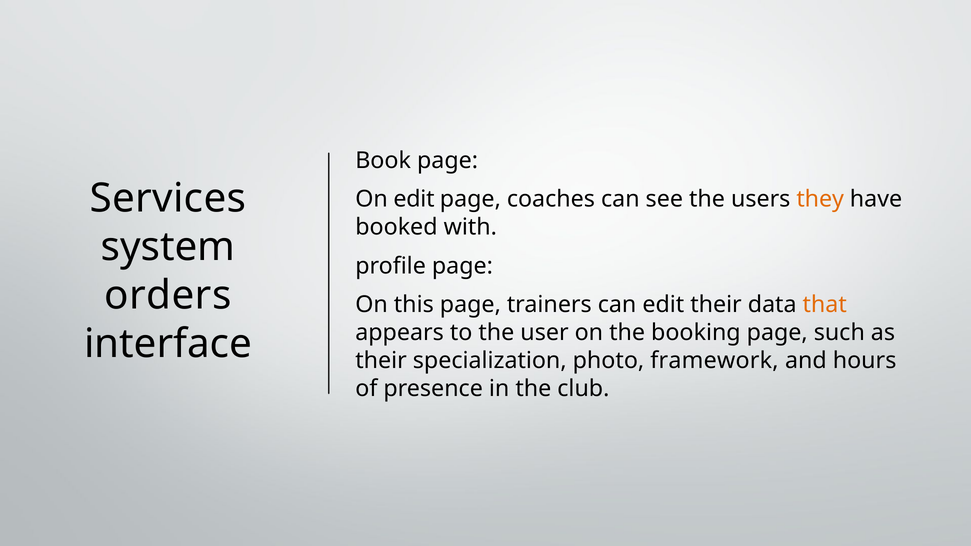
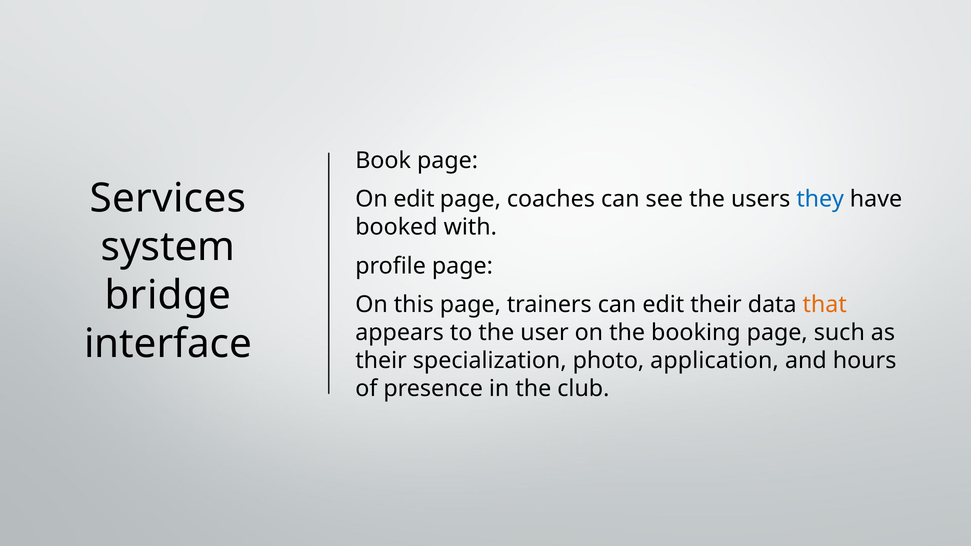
they colour: orange -> blue
orders: orders -> bridge
framework: framework -> application
